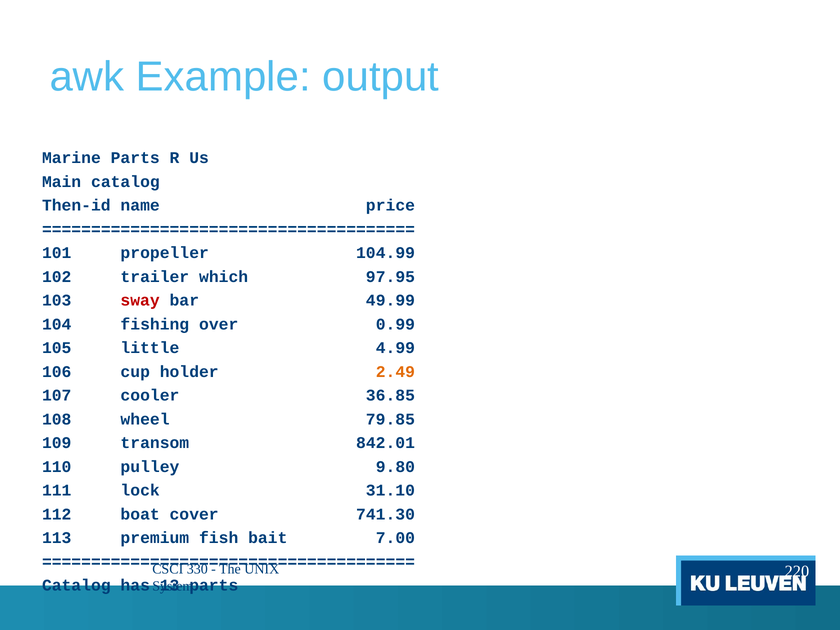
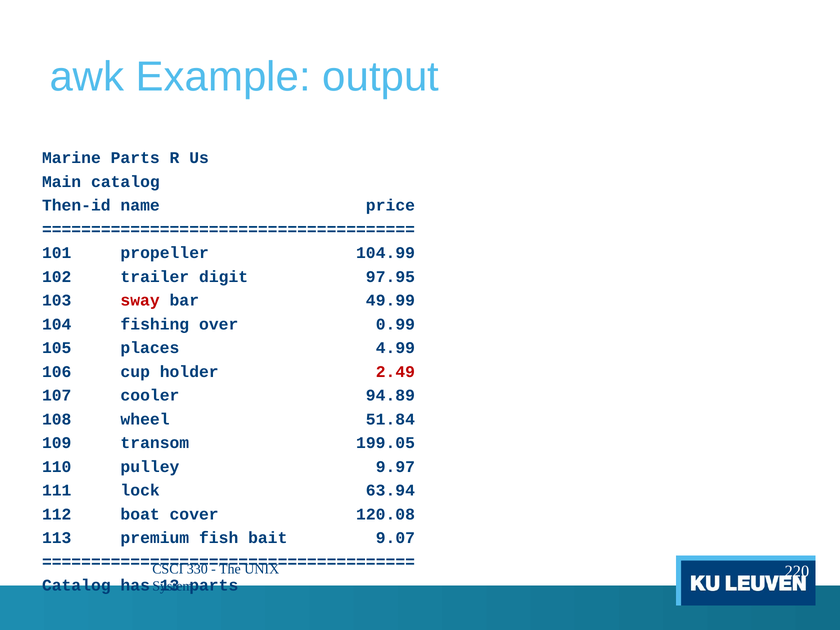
which: which -> digit
little: little -> places
2.49 colour: orange -> red
36.85: 36.85 -> 94.89
79.85: 79.85 -> 51.84
842.01: 842.01 -> 199.05
9.80: 9.80 -> 9.97
31.10: 31.10 -> 63.94
741.30: 741.30 -> 120.08
7.00: 7.00 -> 9.07
